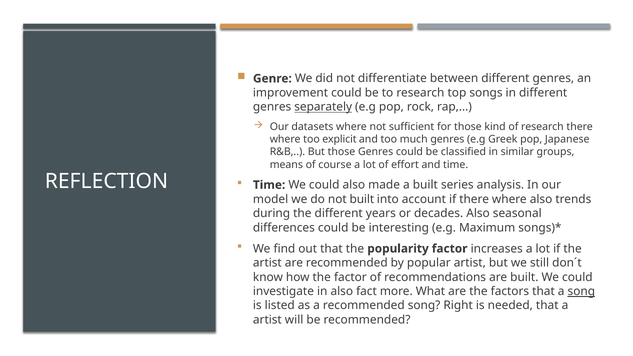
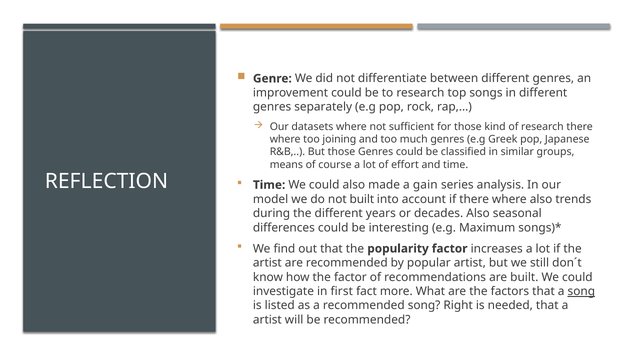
separately underline: present -> none
explicit: explicit -> joining
a built: built -> gain
in also: also -> first
